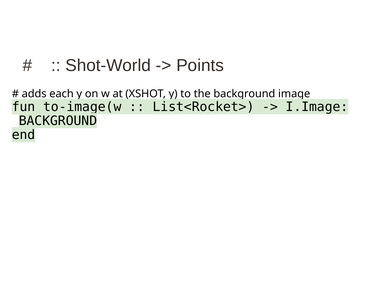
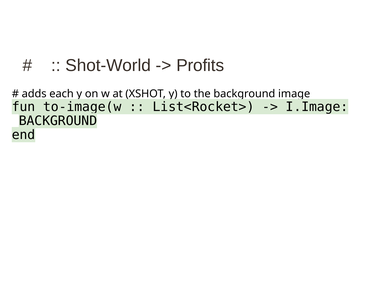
Points: Points -> Profits
